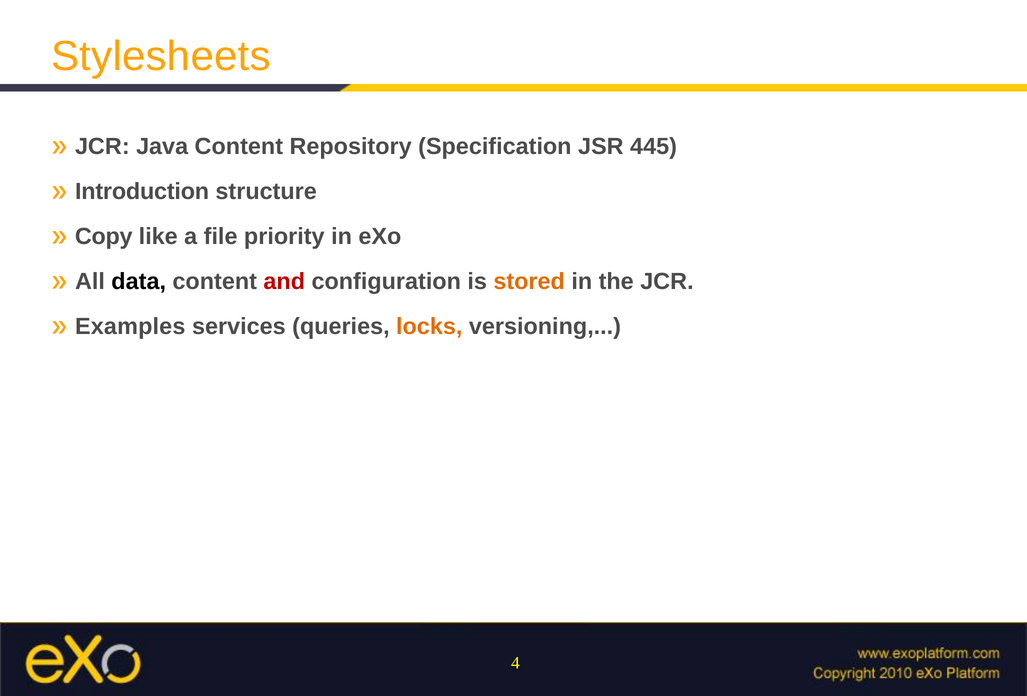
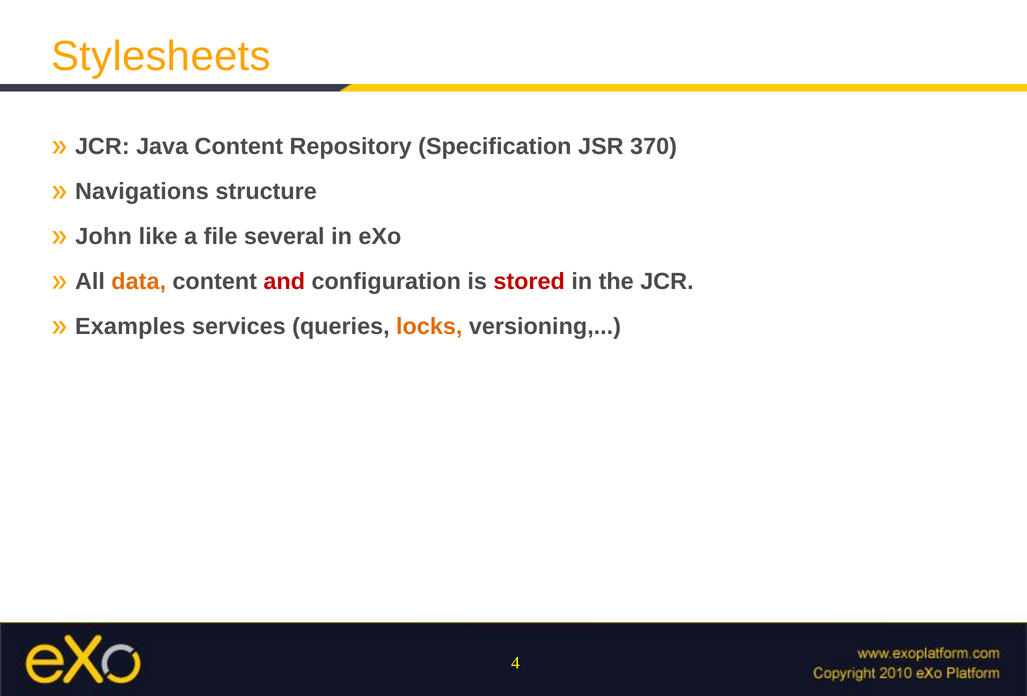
445: 445 -> 370
Introduction: Introduction -> Navigations
Copy: Copy -> John
priority: priority -> several
data colour: black -> orange
stored colour: orange -> red
